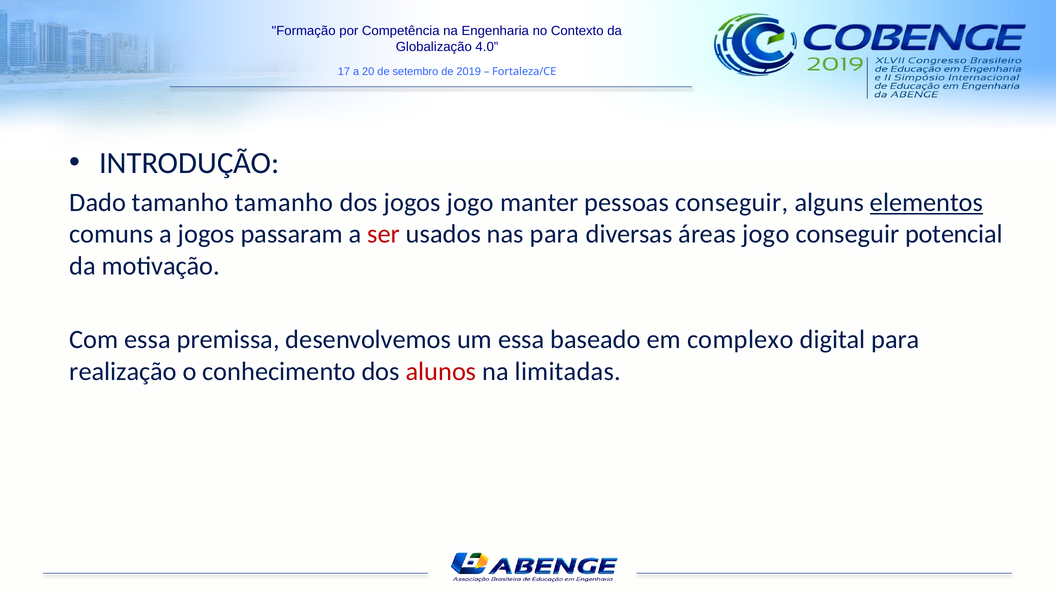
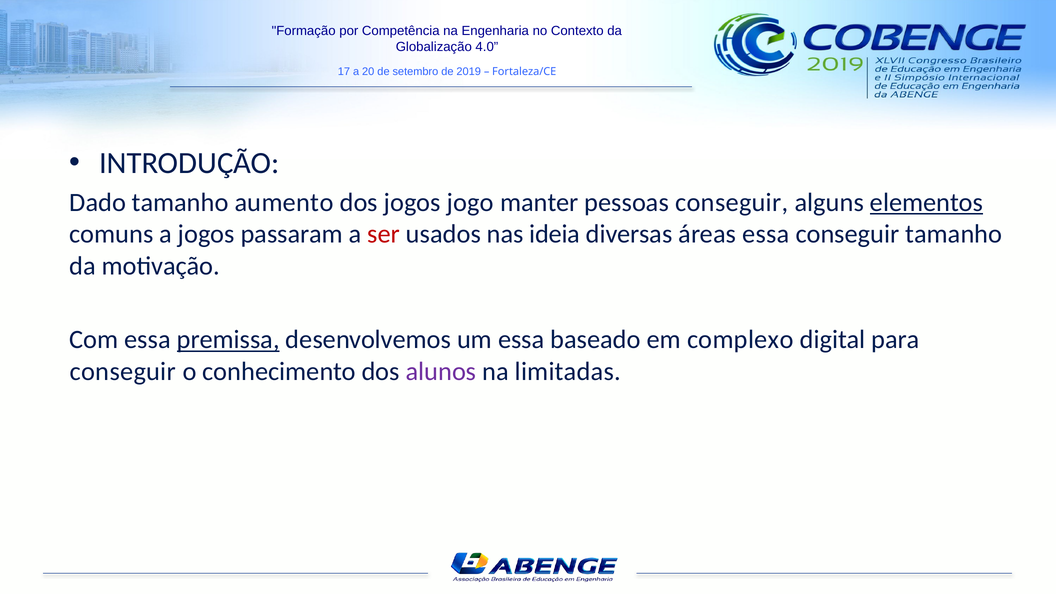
tamanho tamanho: tamanho -> aumento
nas para: para -> ideia
áreas jogo: jogo -> essa
conseguir potencial: potencial -> tamanho
premissa underline: none -> present
realização at (123, 371): realização -> conseguir
alunos colour: red -> purple
